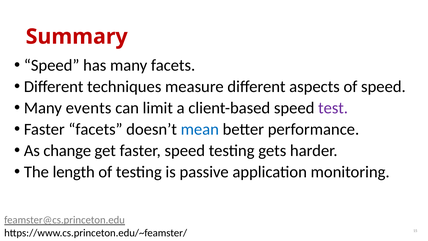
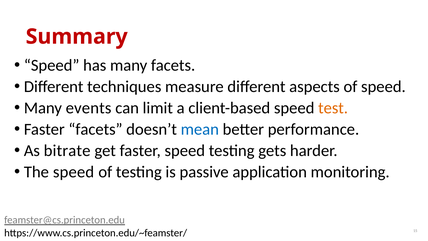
test colour: purple -> orange
change: change -> bitrate
The length: length -> speed
